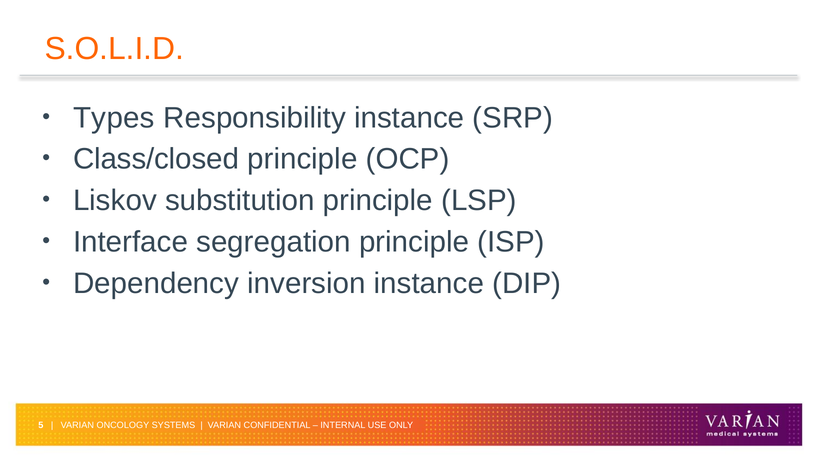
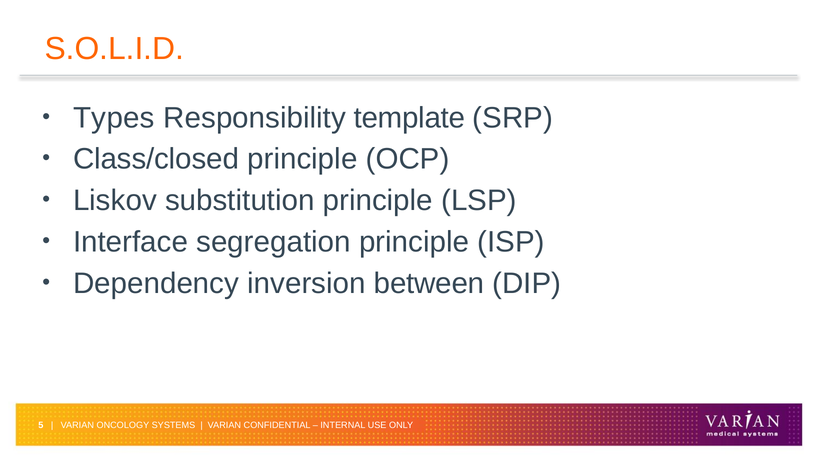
Responsibility instance: instance -> template
inversion instance: instance -> between
